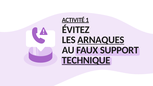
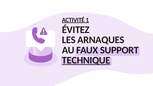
ARNAQUES underline: present -> none
